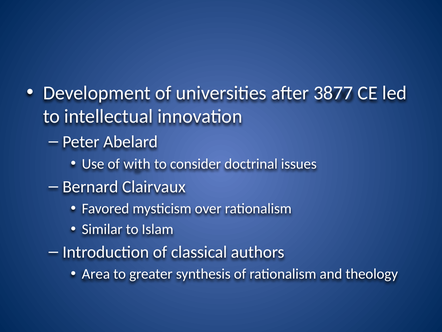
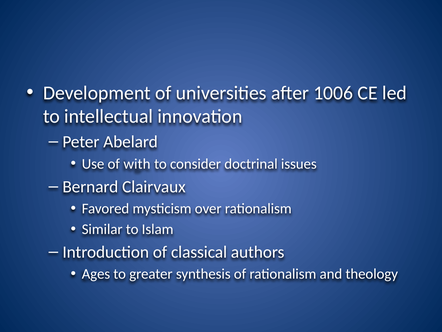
3877: 3877 -> 1006
Area: Area -> Ages
